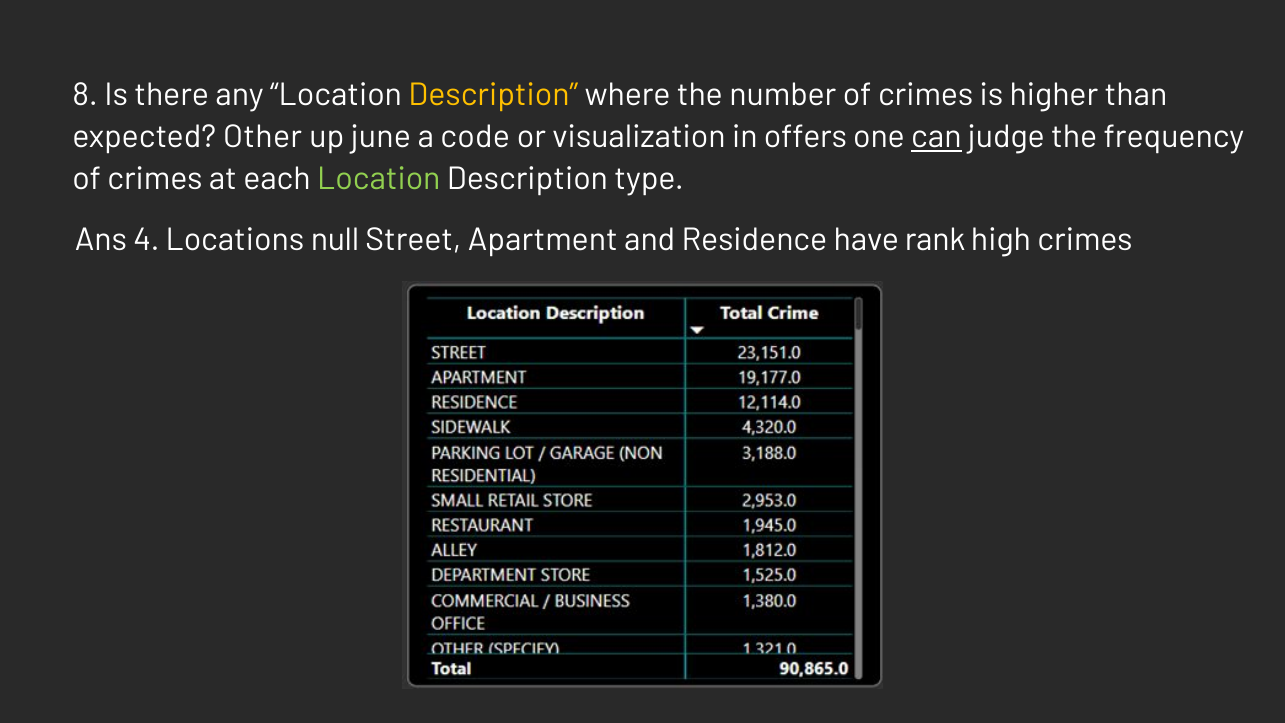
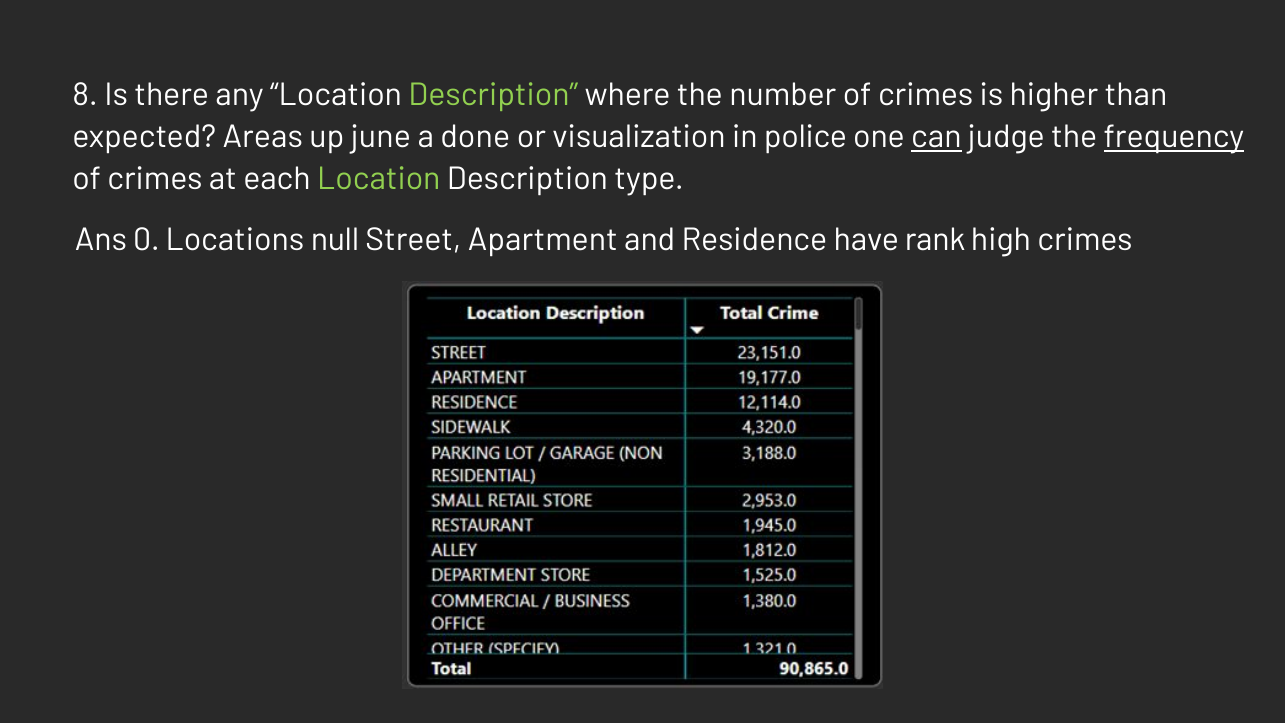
Description at (493, 95) colour: yellow -> light green
Other: Other -> Areas
code: code -> done
offers: offers -> police
frequency underline: none -> present
4: 4 -> 0
